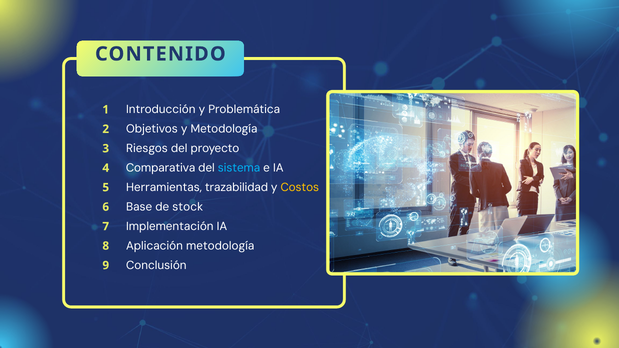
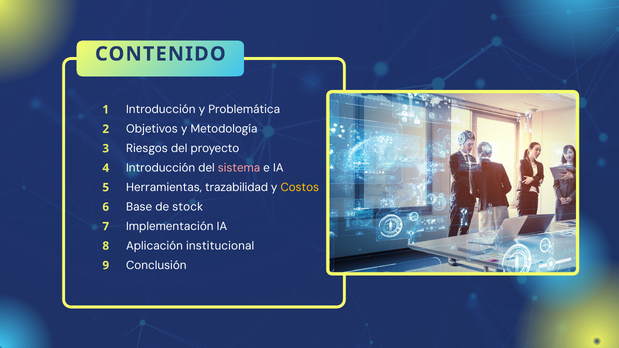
Comparativa at (161, 168): Comparativa -> Introducción
sistema colour: light blue -> pink
Aplicación metodología: metodología -> institucional
